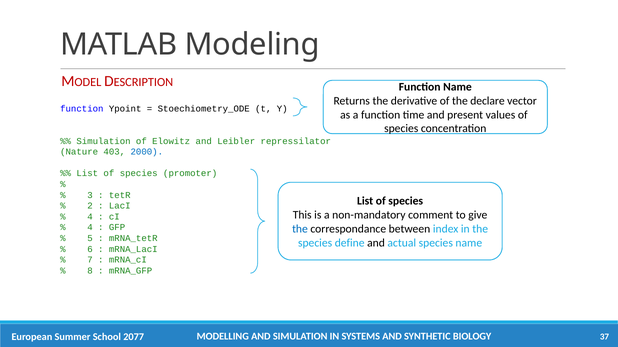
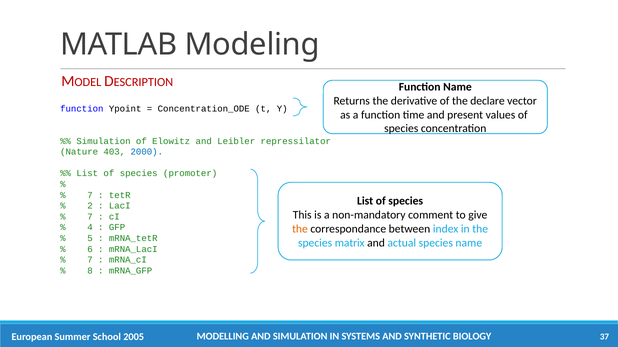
Stoechiometry_ODE: Stoechiometry_ODE -> Concentration_ODE
3 at (90, 195): 3 -> 7
4 at (90, 217): 4 -> 7
the at (300, 229) colour: blue -> orange
define: define -> matrix
2077: 2077 -> 2005
